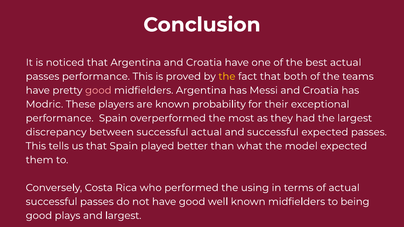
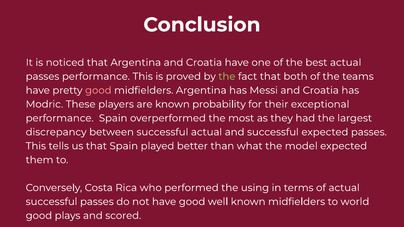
the at (227, 76) colour: yellow -> light green
being: being -> world
and largest: largest -> scored
